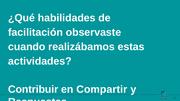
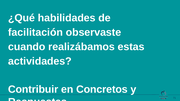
Compartir: Compartir -> Concretos
